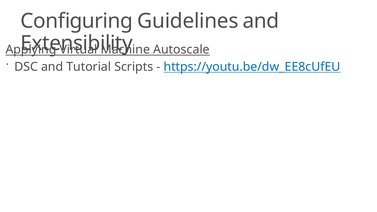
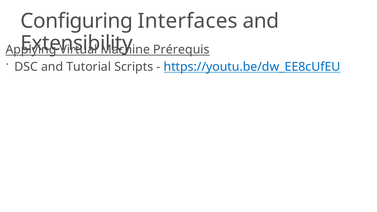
Guidelines: Guidelines -> Interfaces
Autoscale: Autoscale -> Prérequis
